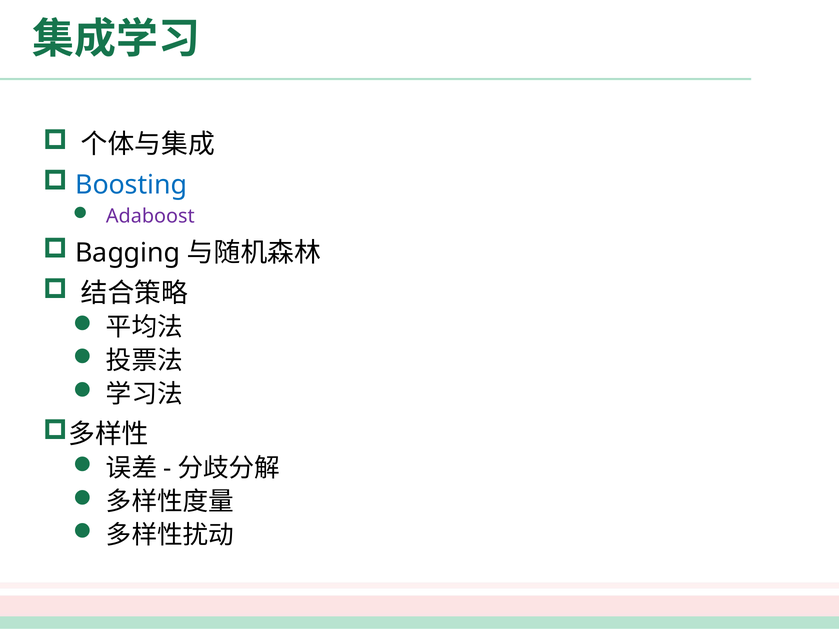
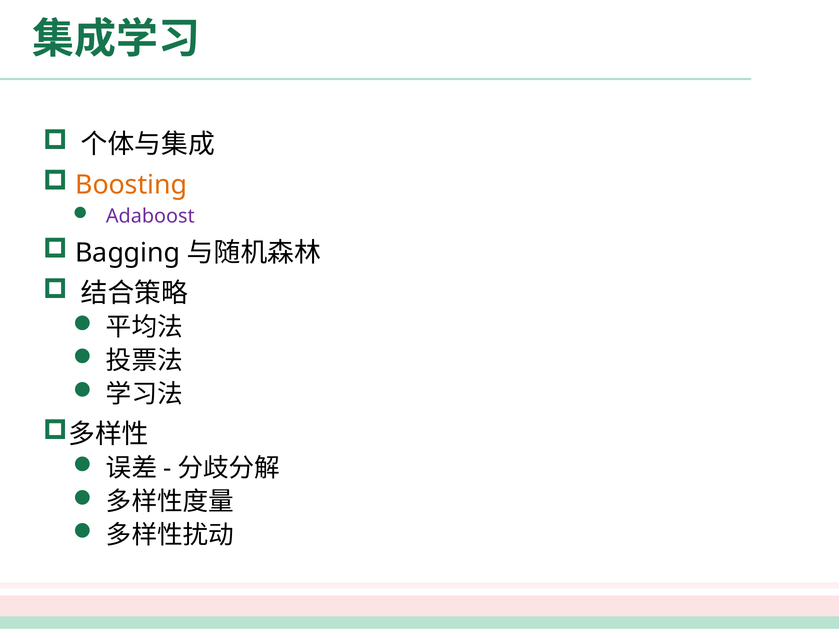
Boosting colour: blue -> orange
